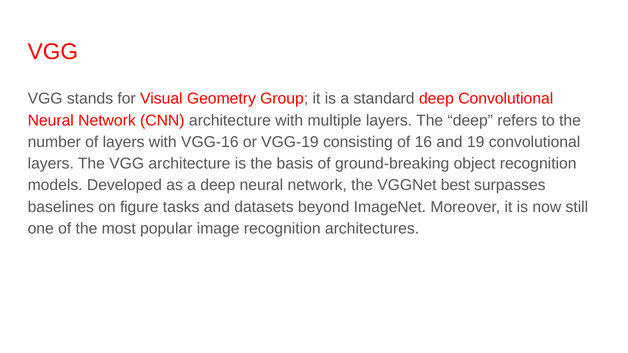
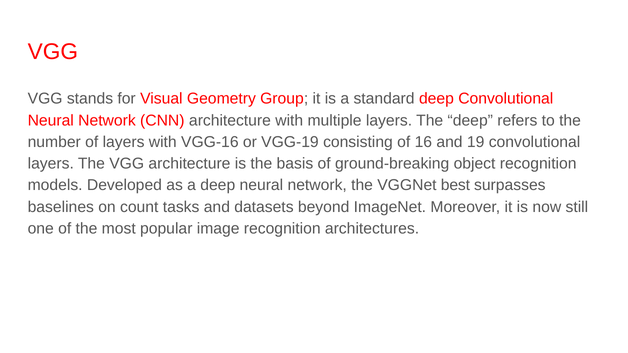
figure: figure -> count
